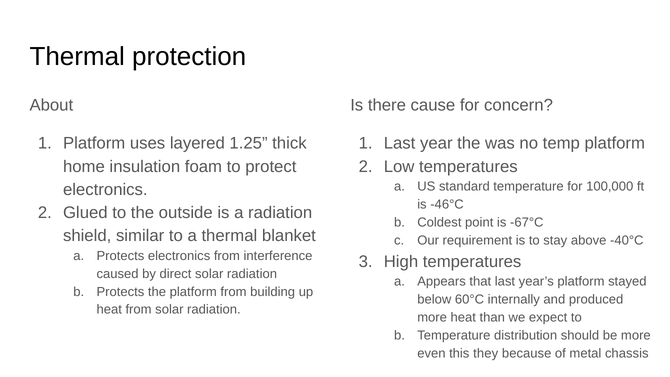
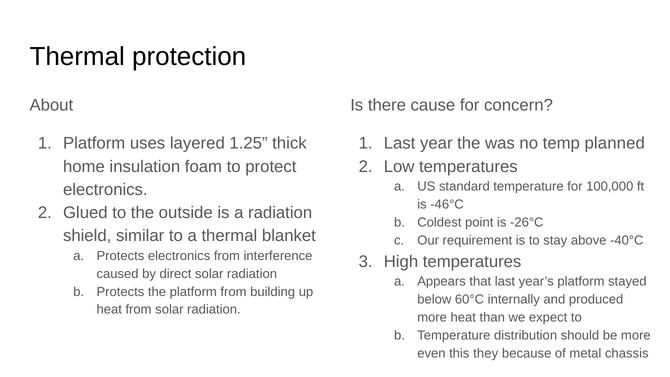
temp platform: platform -> planned
-67°C: -67°C -> -26°C
